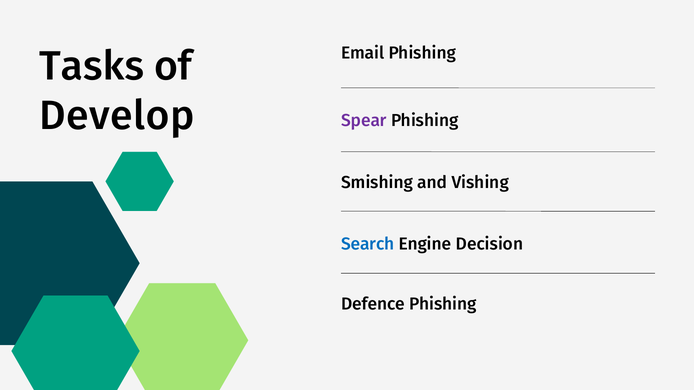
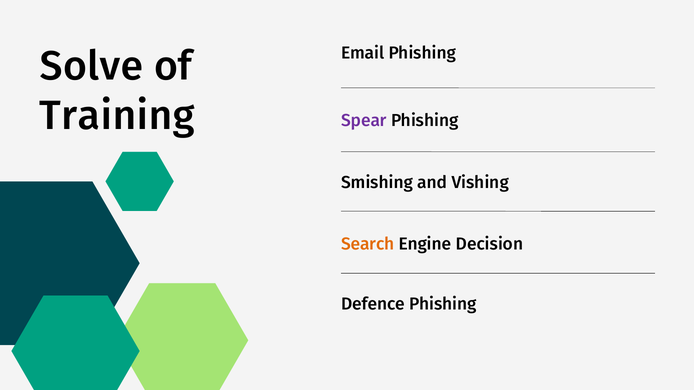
Tasks: Tasks -> Solve
Develop: Develop -> Training
Search colour: blue -> orange
